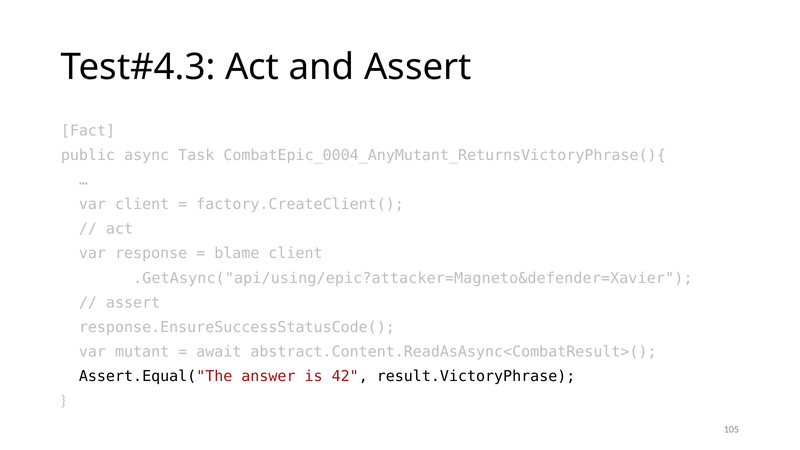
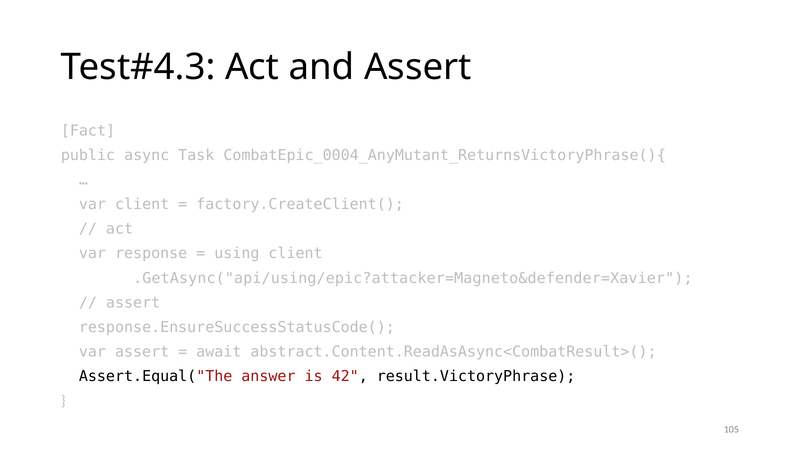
blame: blame -> using
var mutant: mutant -> assert
